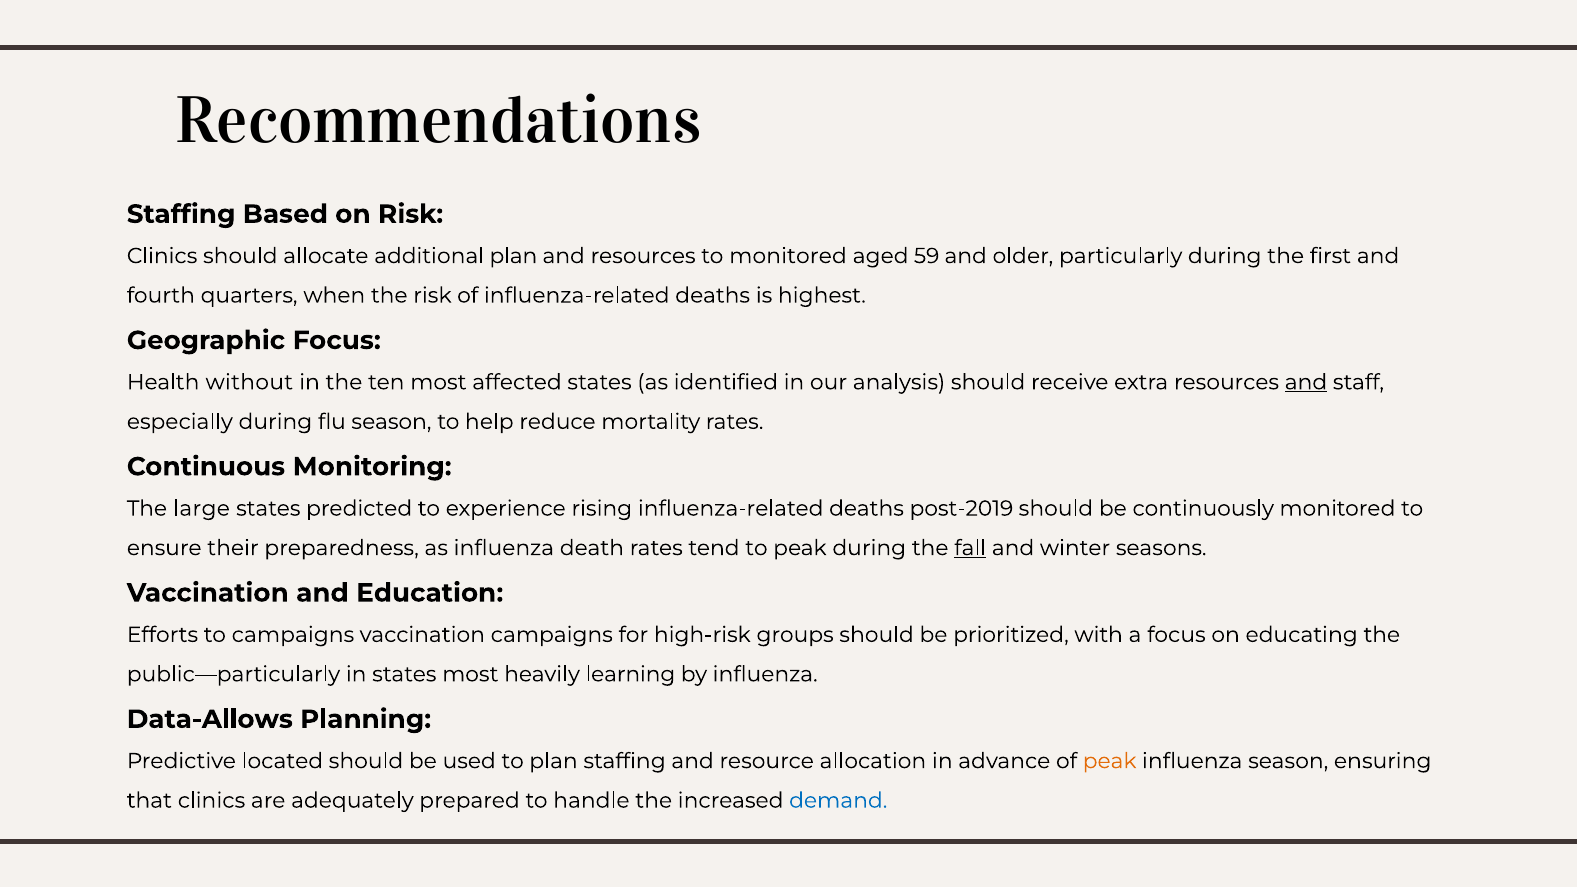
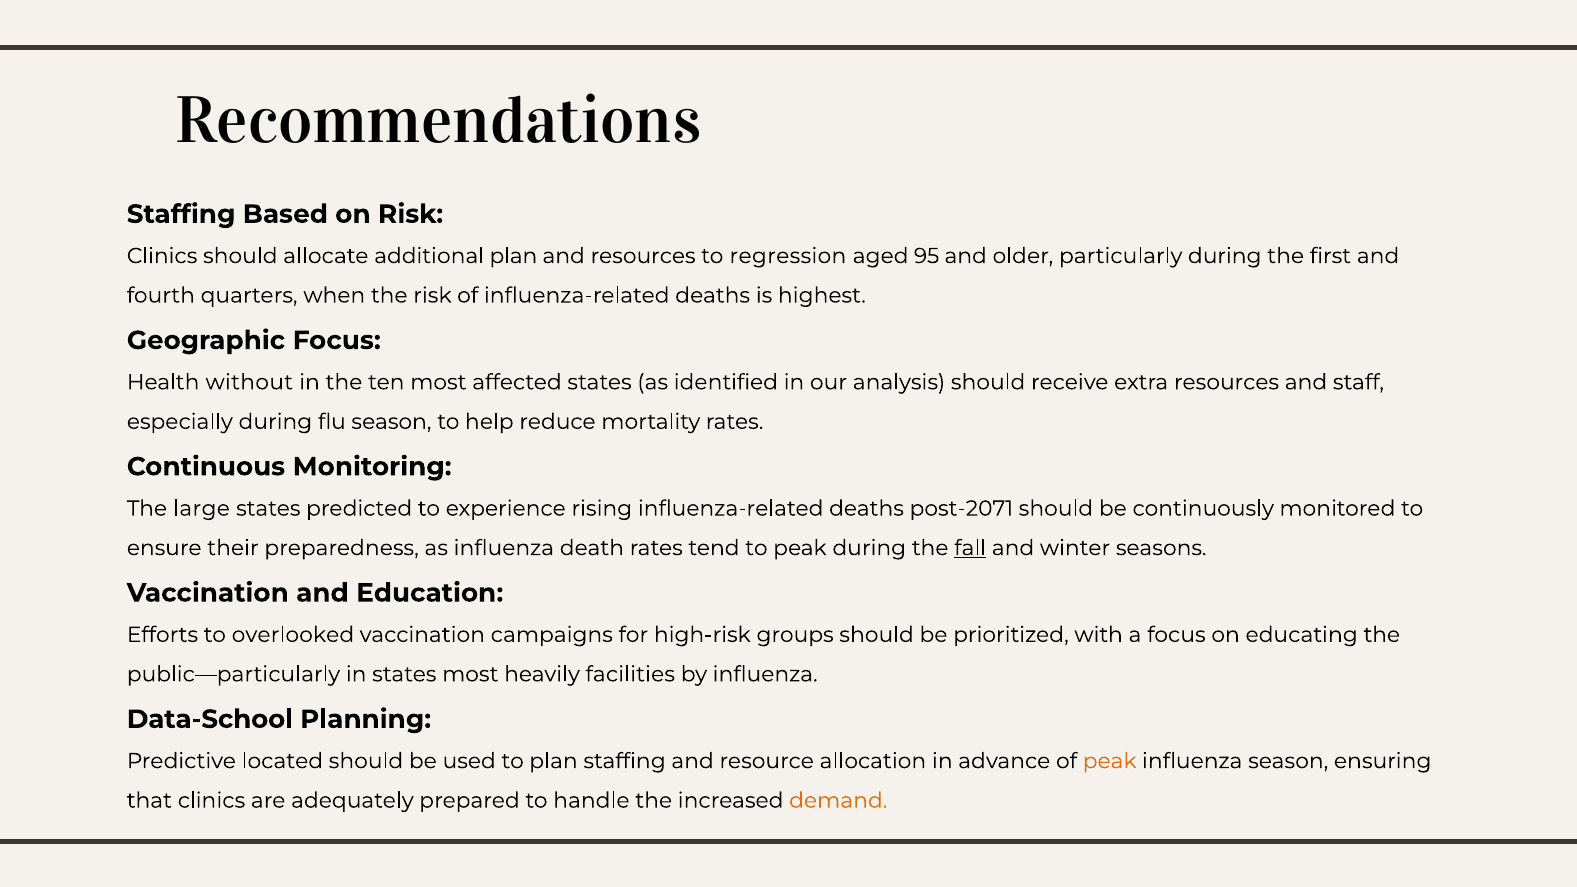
to monitored: monitored -> regression
59: 59 -> 95
and at (1306, 382) underline: present -> none
post-2019: post-2019 -> post-2071
to campaigns: campaigns -> overlooked
learning: learning -> facilities
Data-Allows: Data-Allows -> Data-School
demand colour: blue -> orange
